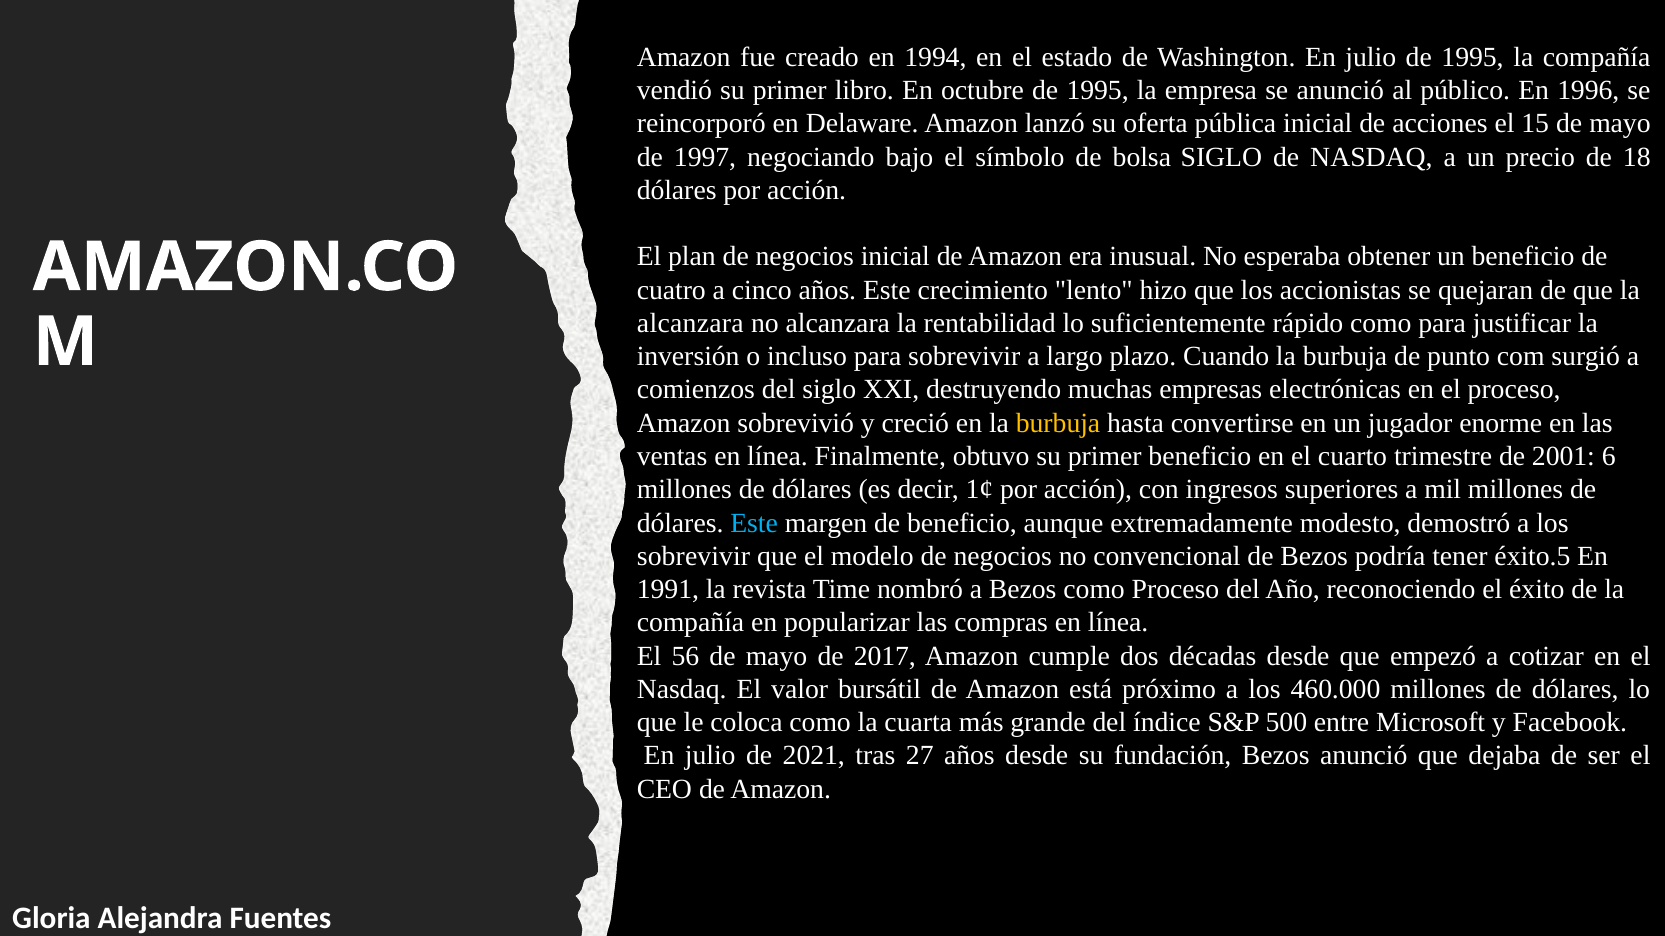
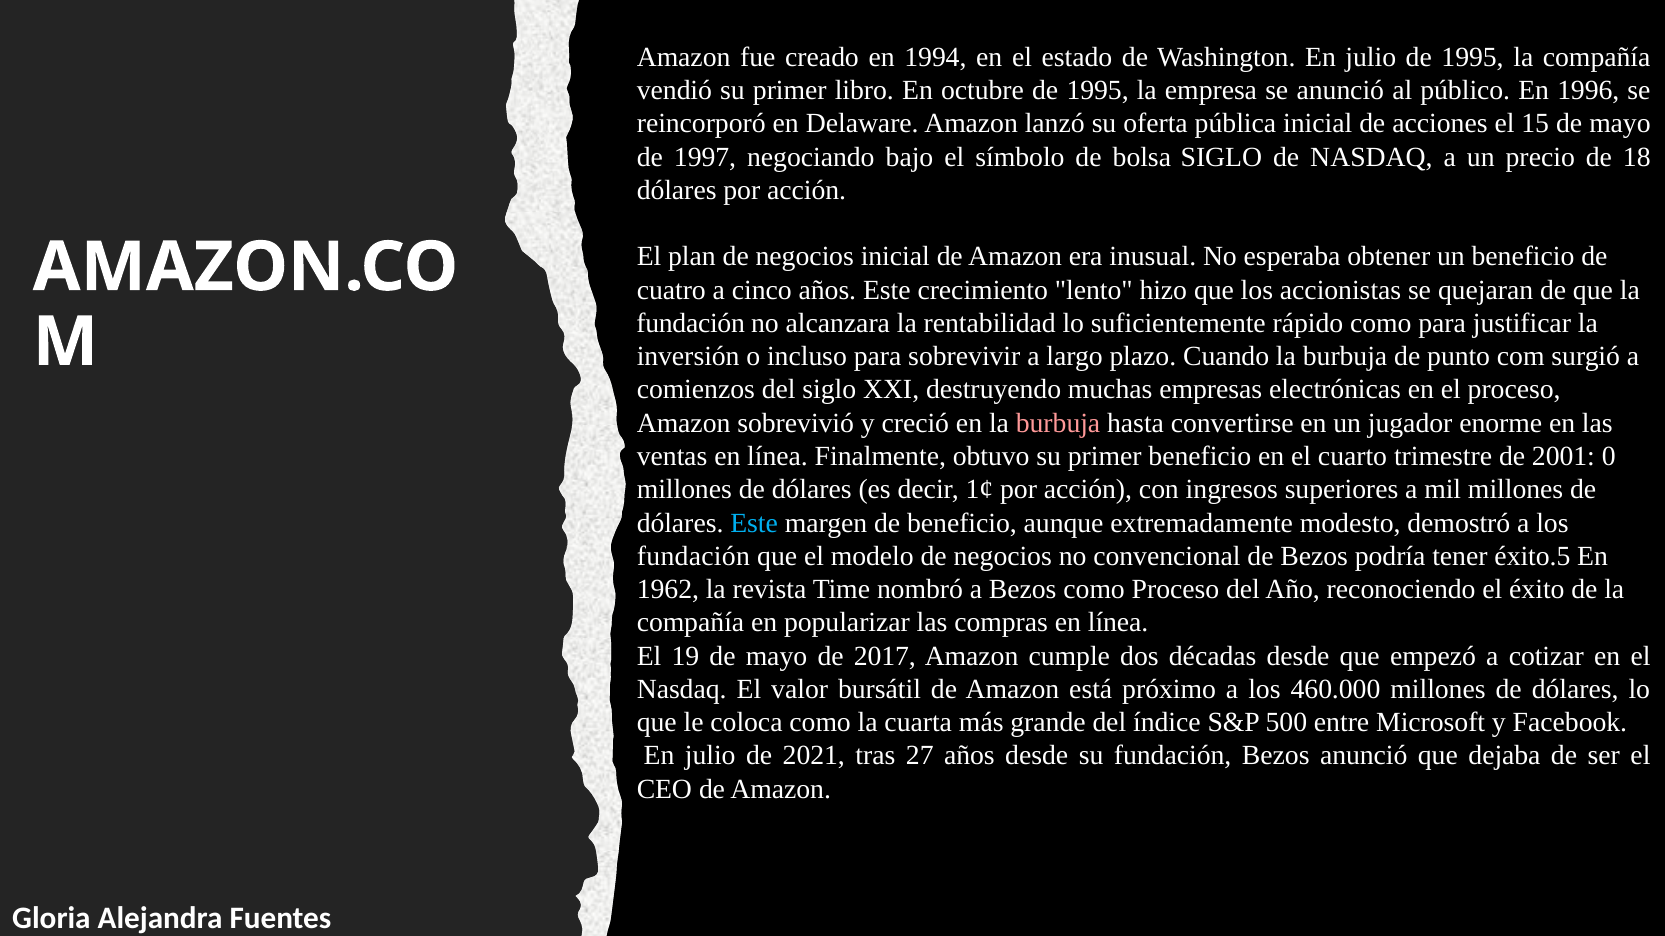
alcanzara at (690, 323): alcanzara -> fundación
burbuja at (1058, 423) colour: yellow -> pink
6: 6 -> 0
sobrevivir at (694, 556): sobrevivir -> fundación
1991: 1991 -> 1962
56: 56 -> 19
